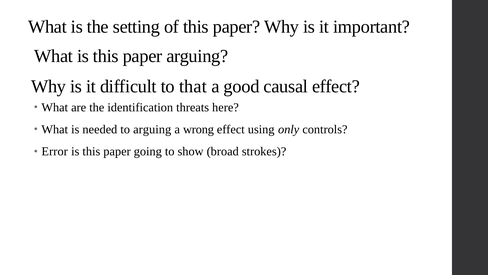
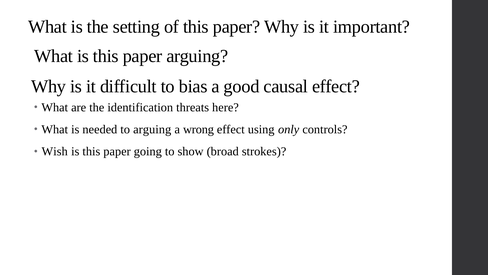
that: that -> bias
Error: Error -> Wish
